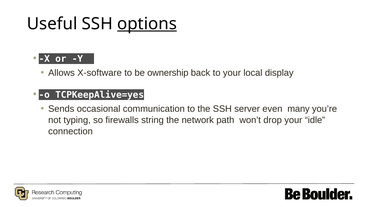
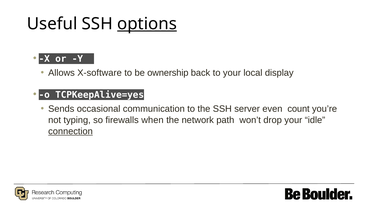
many: many -> count
string: string -> when
connection underline: none -> present
